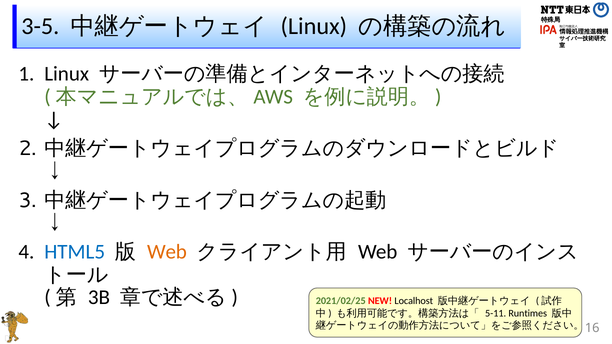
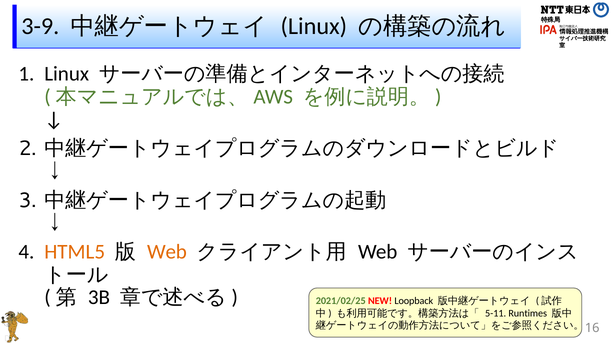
3-5: 3-5 -> 3-9
HTML5 colour: blue -> orange
Localhost: Localhost -> Loopback
